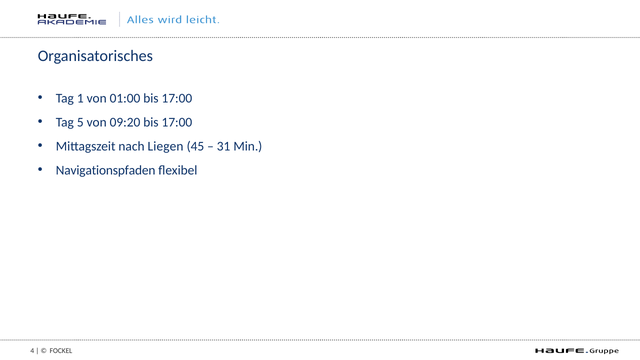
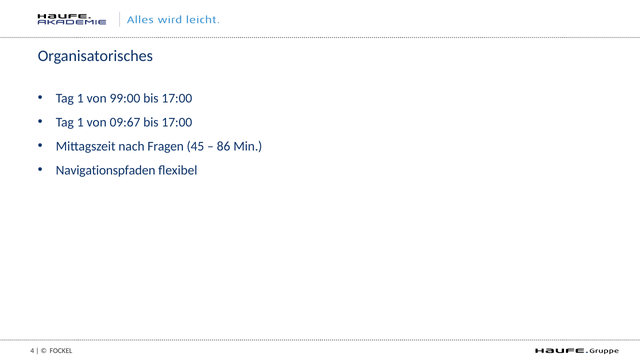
01:00: 01:00 -> 99:00
5 at (80, 122): 5 -> 1
09:20: 09:20 -> 09:67
Liegen: Liegen -> Fragen
31: 31 -> 86
